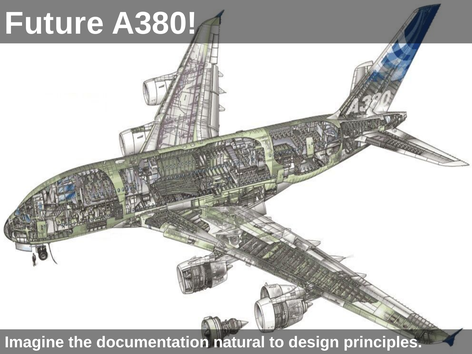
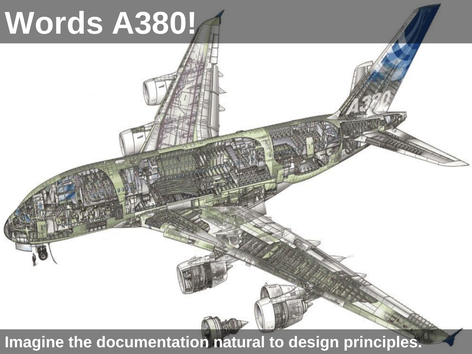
Future: Future -> Words
